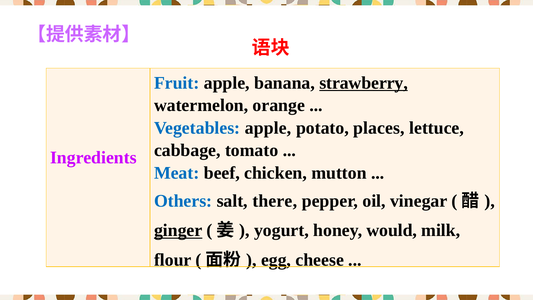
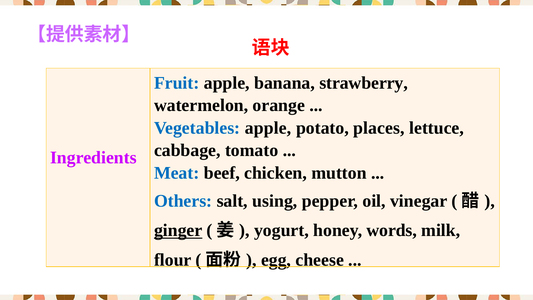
strawberry underline: present -> none
there: there -> using
would: would -> words
